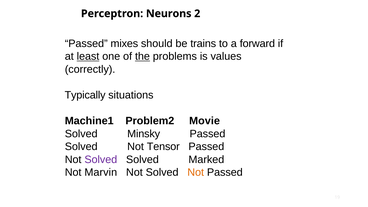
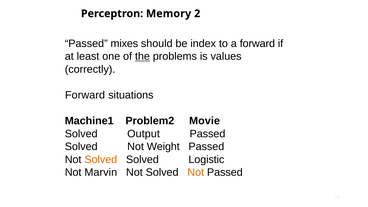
Neurons: Neurons -> Memory
trains: trains -> index
least underline: present -> none
Typically at (85, 95): Typically -> Forward
Minsky: Minsky -> Output
Tensor: Tensor -> Weight
Solved at (101, 159) colour: purple -> orange
Marked: Marked -> Logistic
